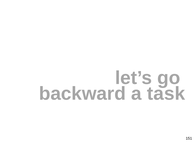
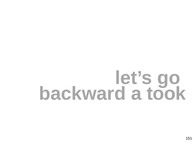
task: task -> took
